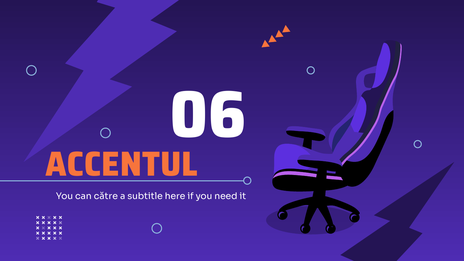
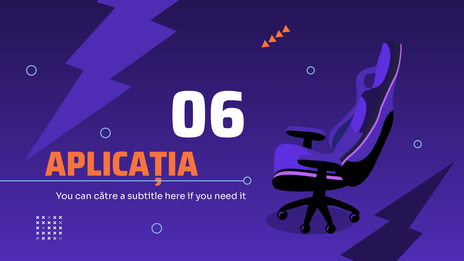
ACCENTUL: ACCENTUL -> APLICAȚIA
